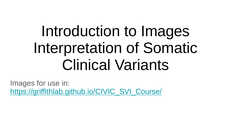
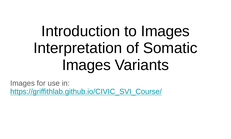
Clinical at (86, 65): Clinical -> Images
